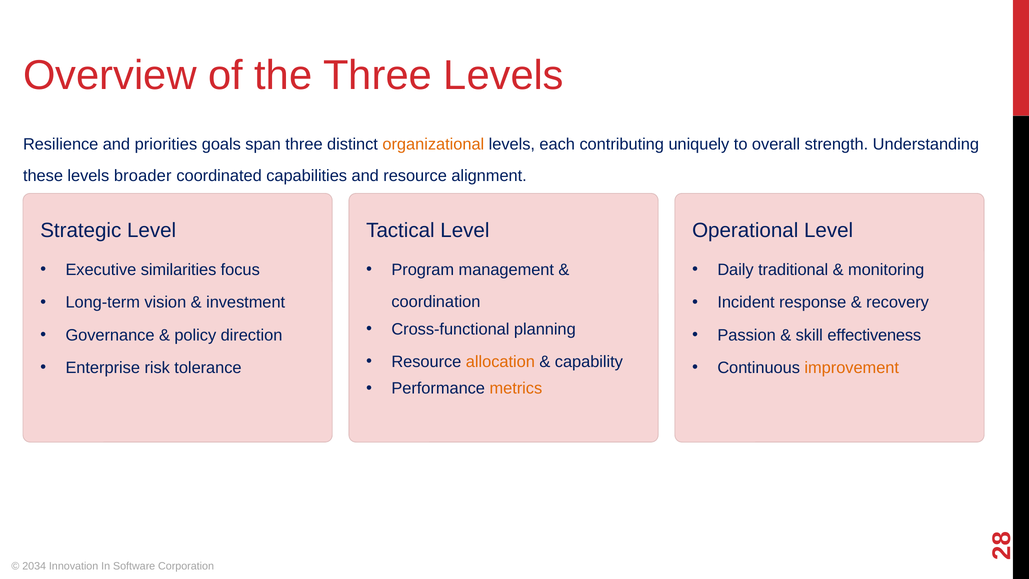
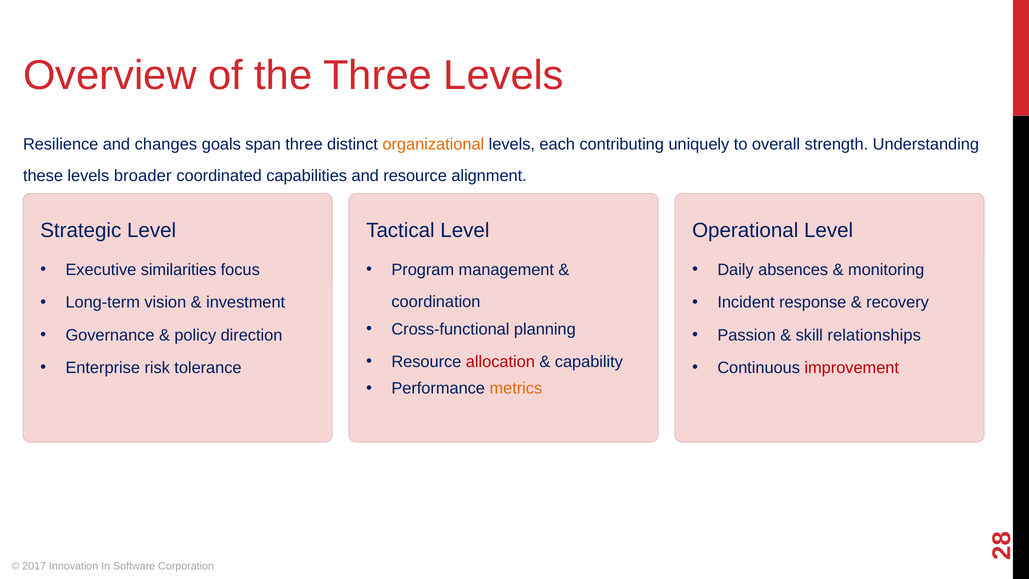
priorities: priorities -> changes
traditional: traditional -> absences
effectiveness: effectiveness -> relationships
allocation colour: orange -> red
improvement colour: orange -> red
2034: 2034 -> 2017
